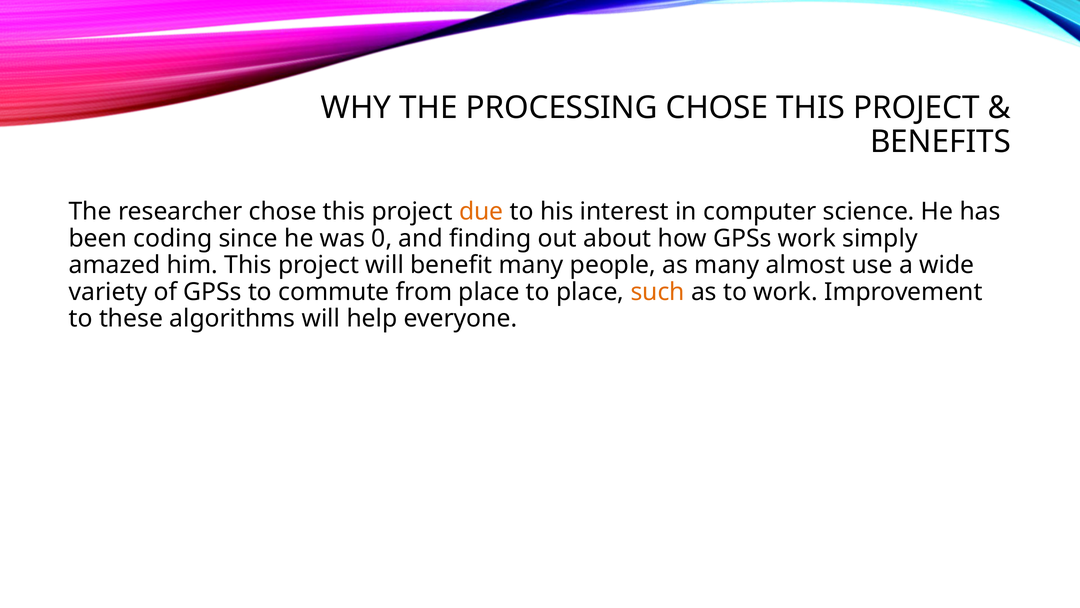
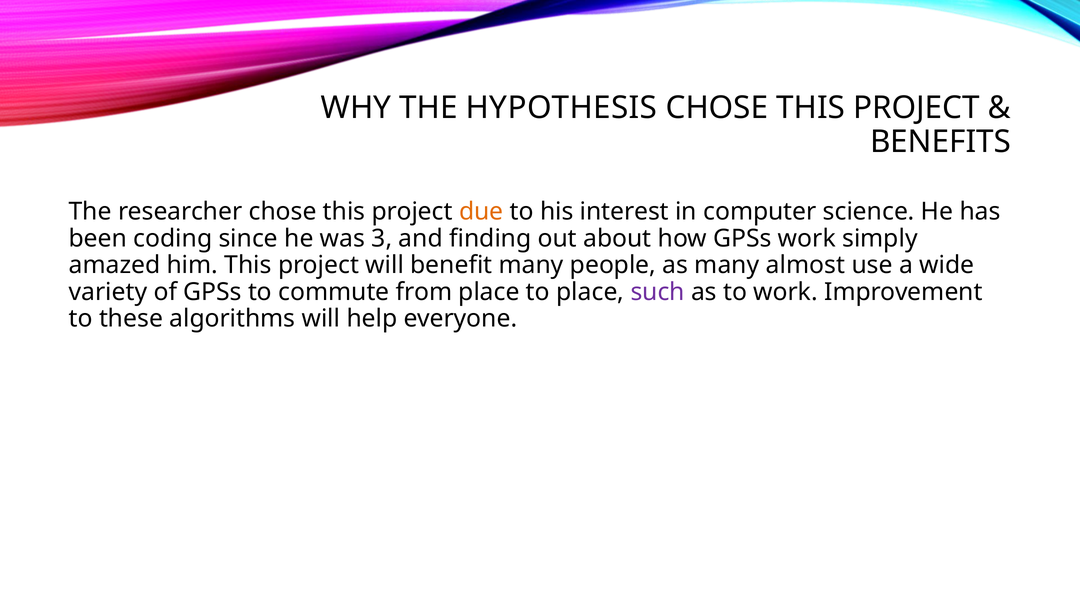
PROCESSING: PROCESSING -> HYPOTHESIS
0: 0 -> 3
such colour: orange -> purple
